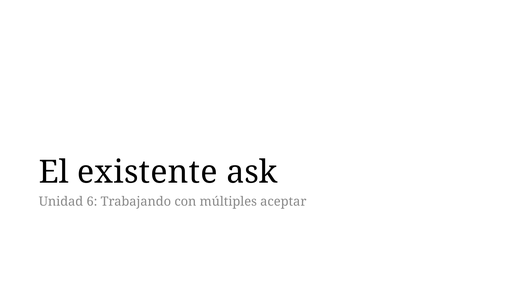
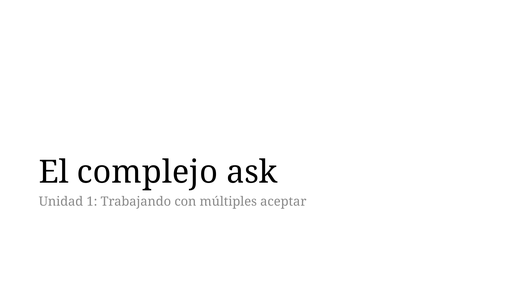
existente: existente -> complejo
6: 6 -> 1
